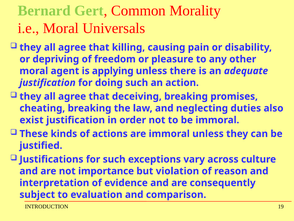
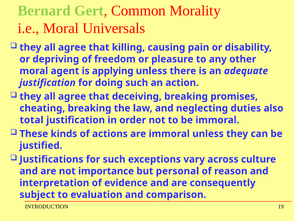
exist: exist -> total
violation: violation -> personal
